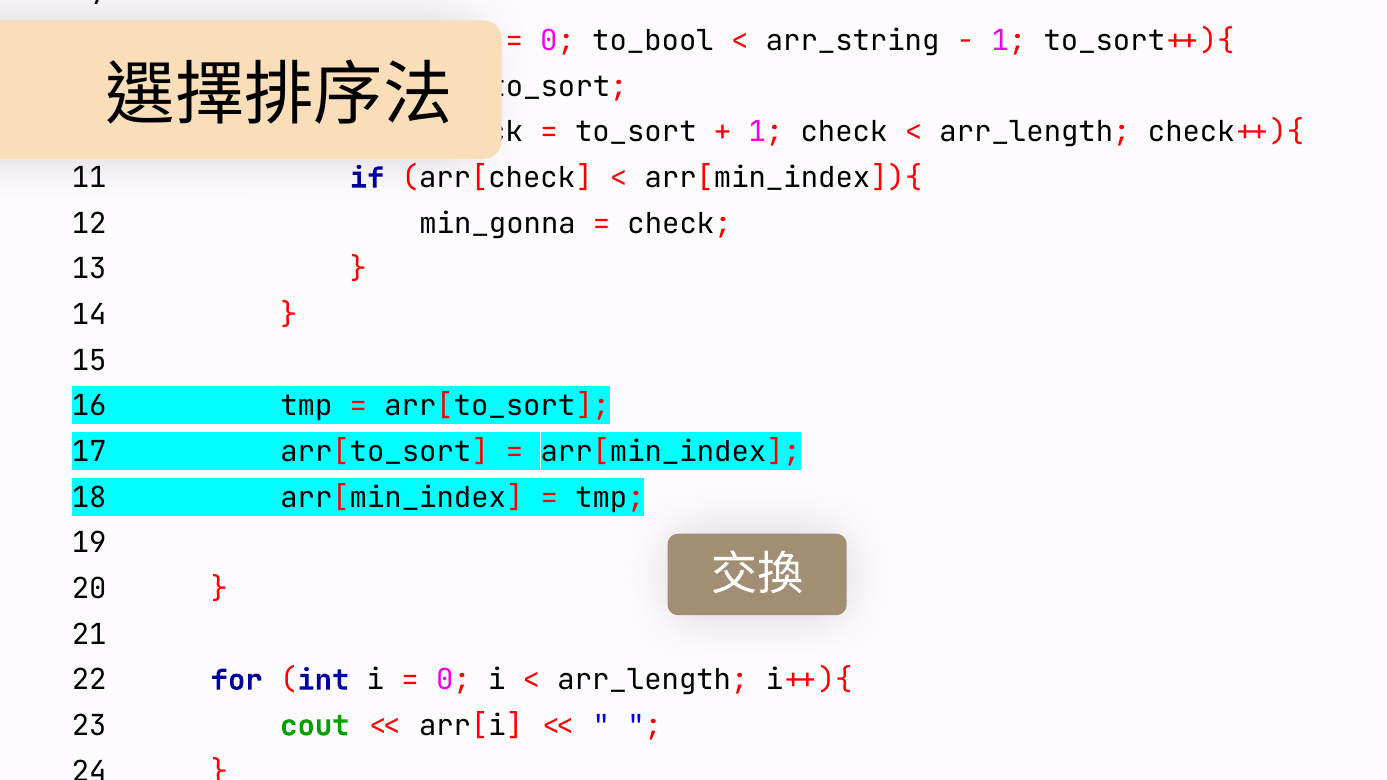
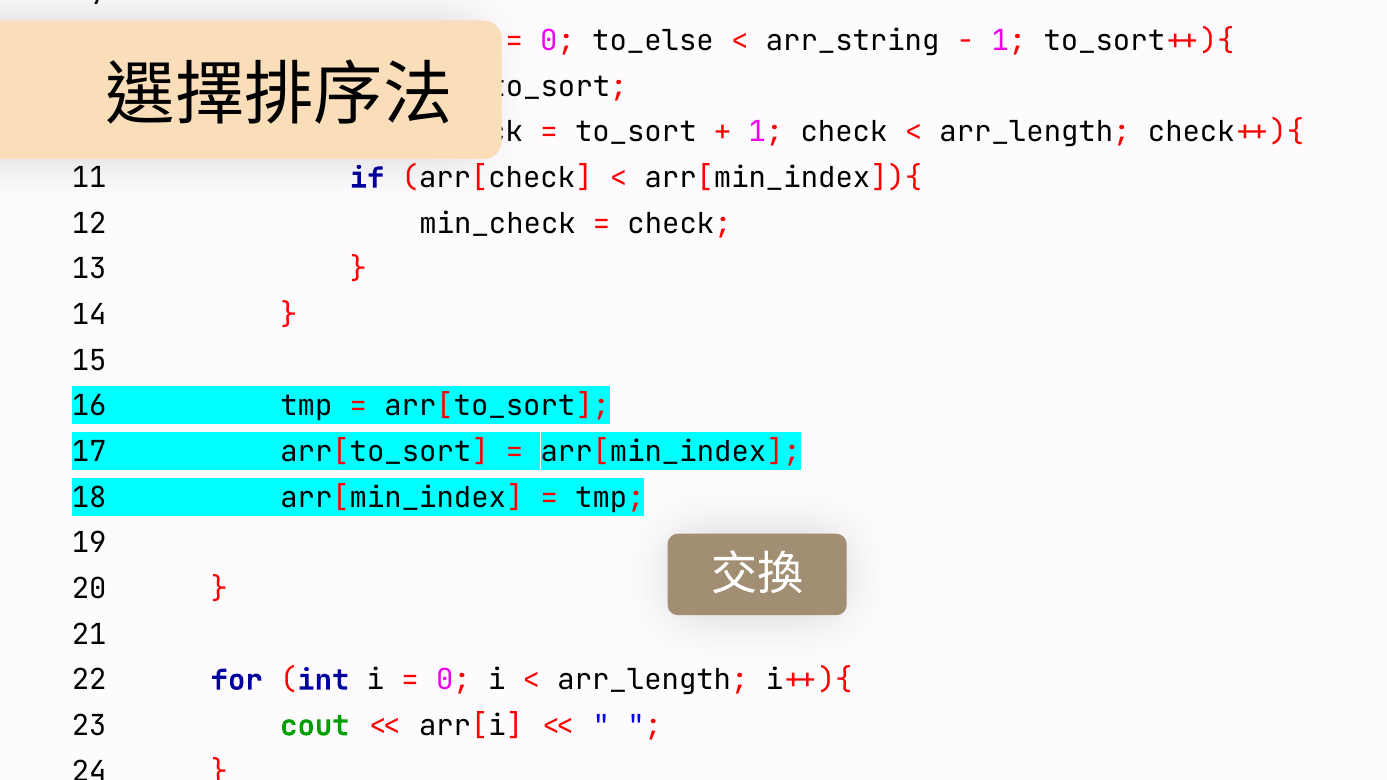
to_bool: to_bool -> to_else
min_gonna: min_gonna -> min_check
